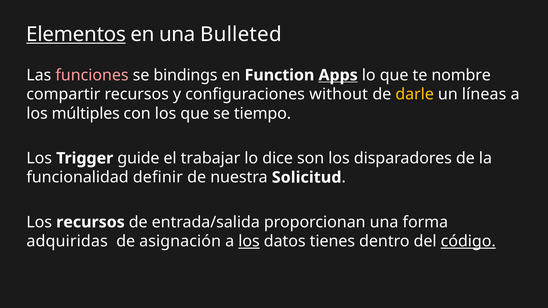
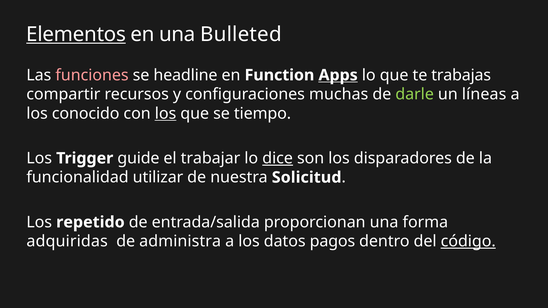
bindings: bindings -> headline
nombre: nombre -> trabajas
without: without -> muchas
darle colour: yellow -> light green
múltiples: múltiples -> conocido
los at (166, 114) underline: none -> present
dice underline: none -> present
definir: definir -> utilizar
Los recursos: recursos -> repetido
asignación: asignación -> administra
los at (249, 242) underline: present -> none
tienes: tienes -> pagos
